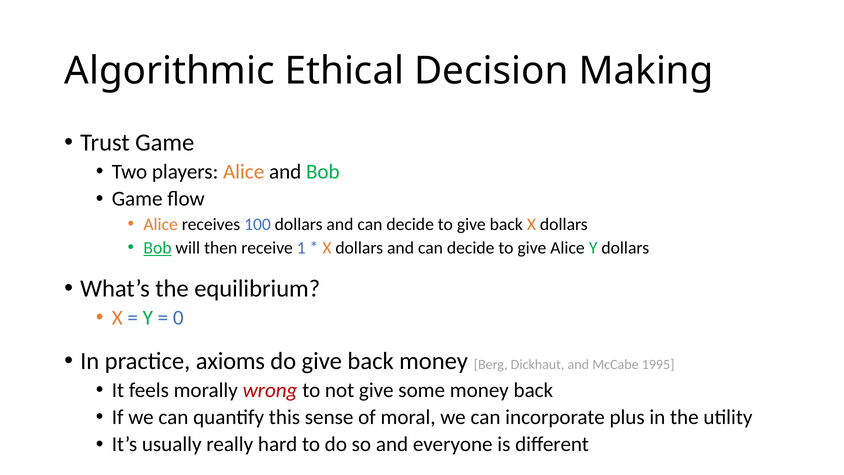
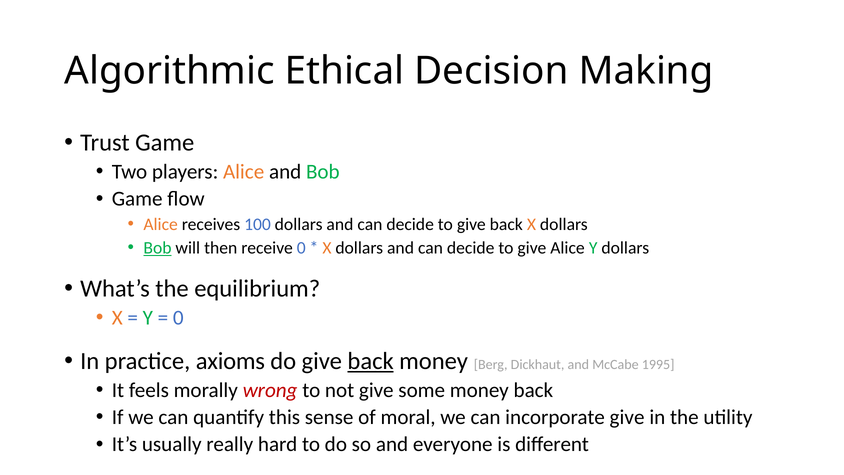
receive 1: 1 -> 0
back at (371, 361) underline: none -> present
incorporate plus: plus -> give
